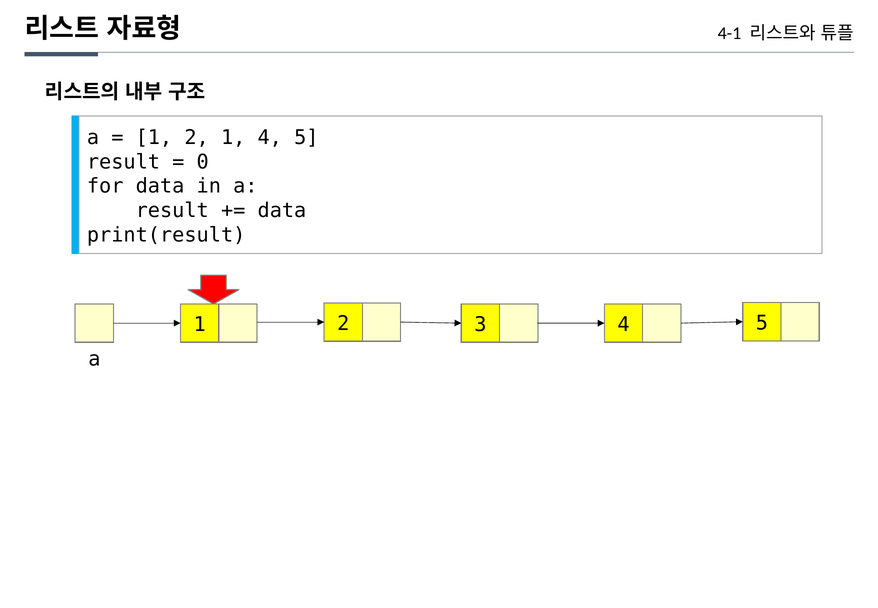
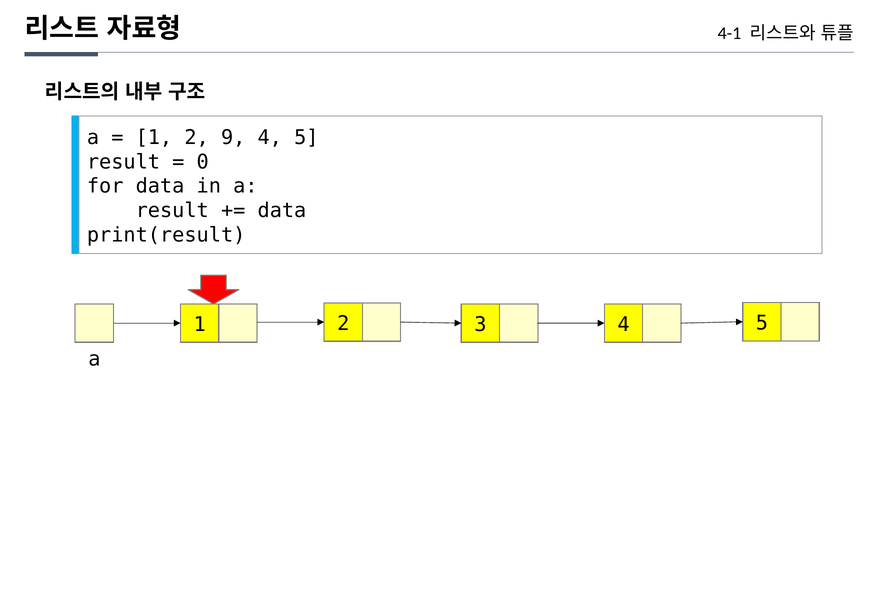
2 1: 1 -> 9
